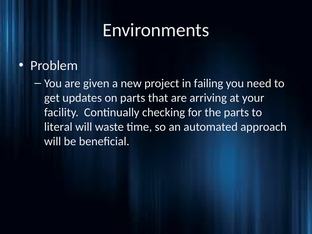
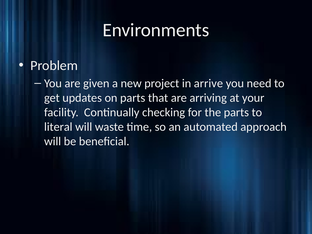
failing: failing -> arrive
